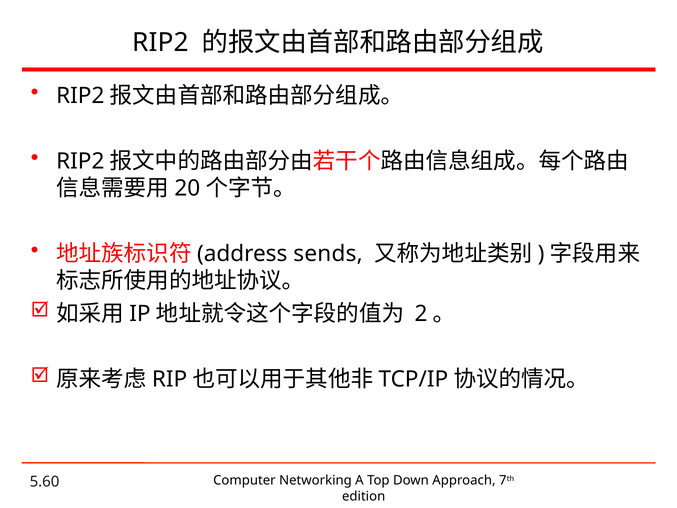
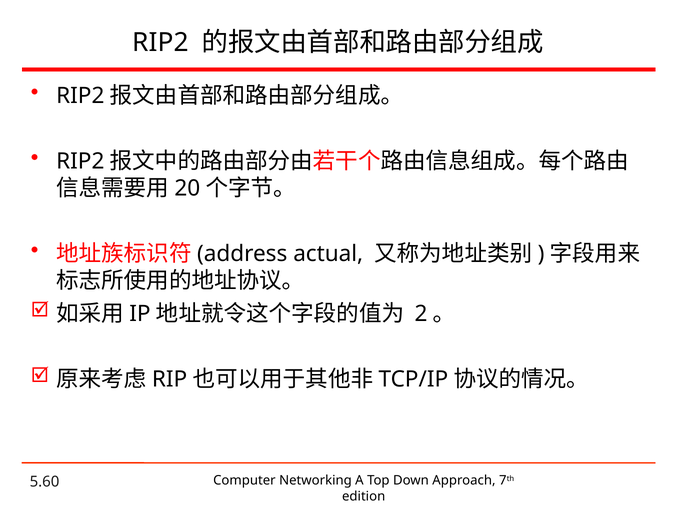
sends: sends -> actual
